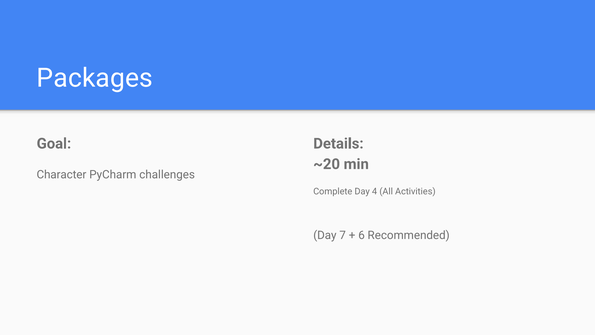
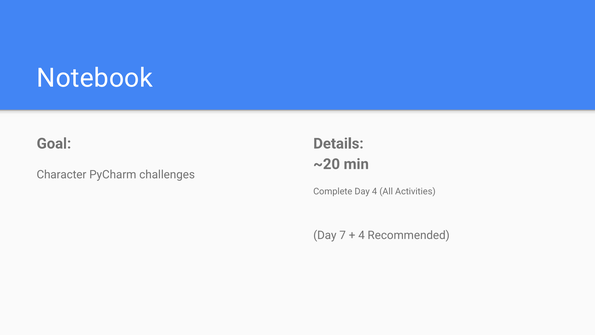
Packages: Packages -> Notebook
6 at (362, 235): 6 -> 4
